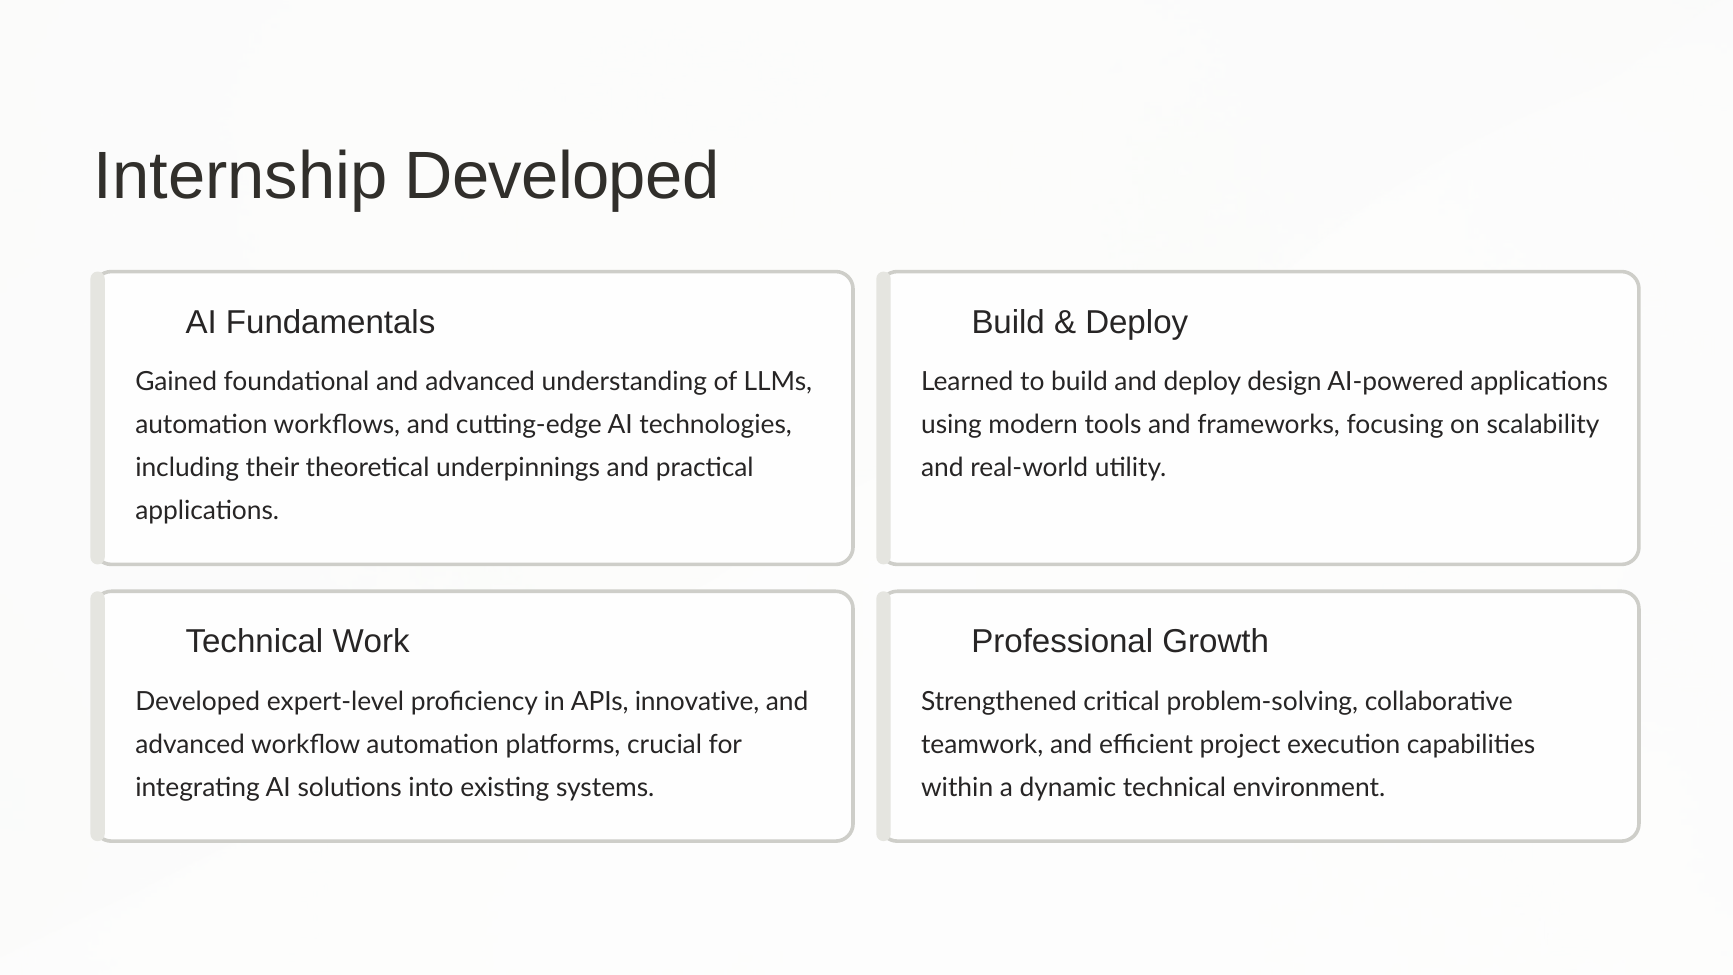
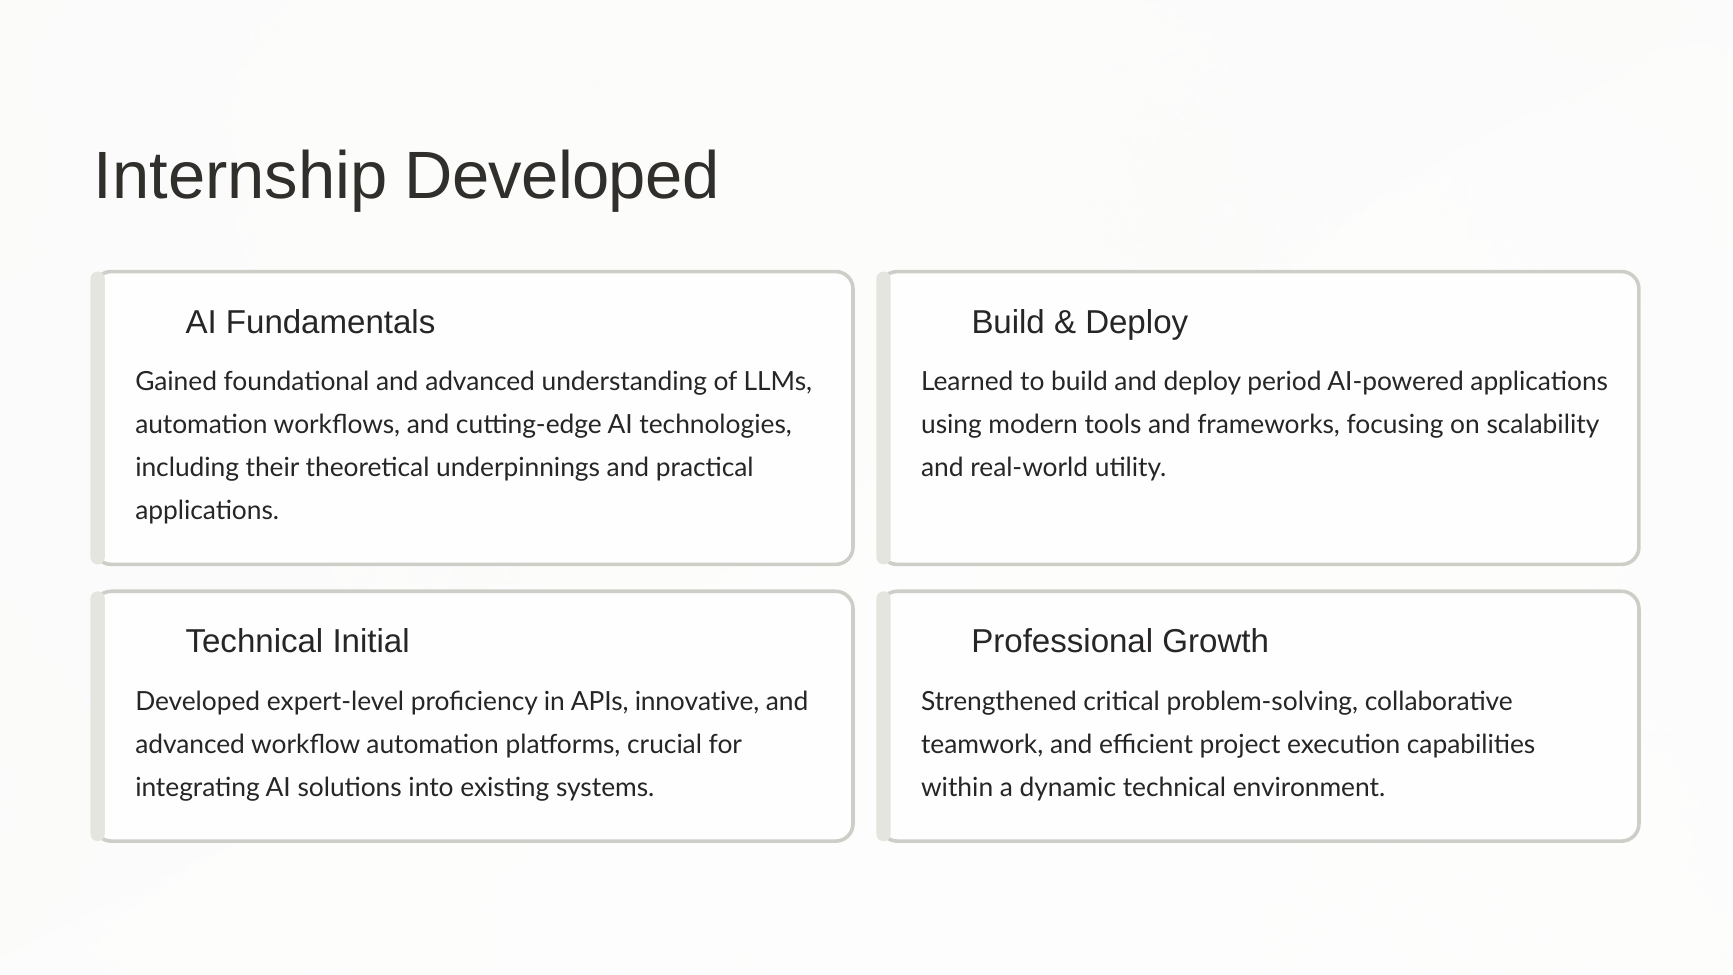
design: design -> period
Work: Work -> Initial
